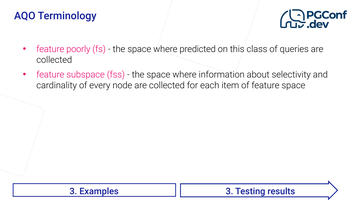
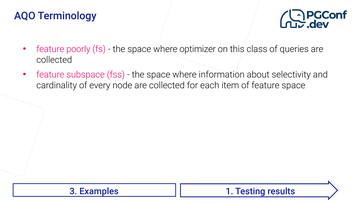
predicted: predicted -> optimizer
Examples 3: 3 -> 1
